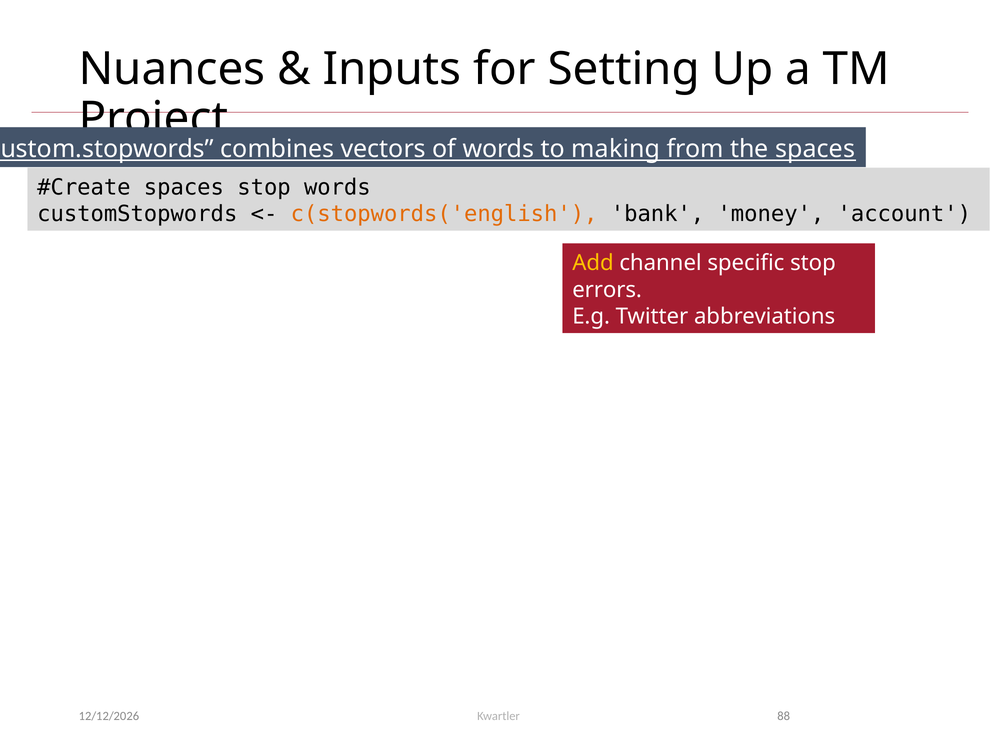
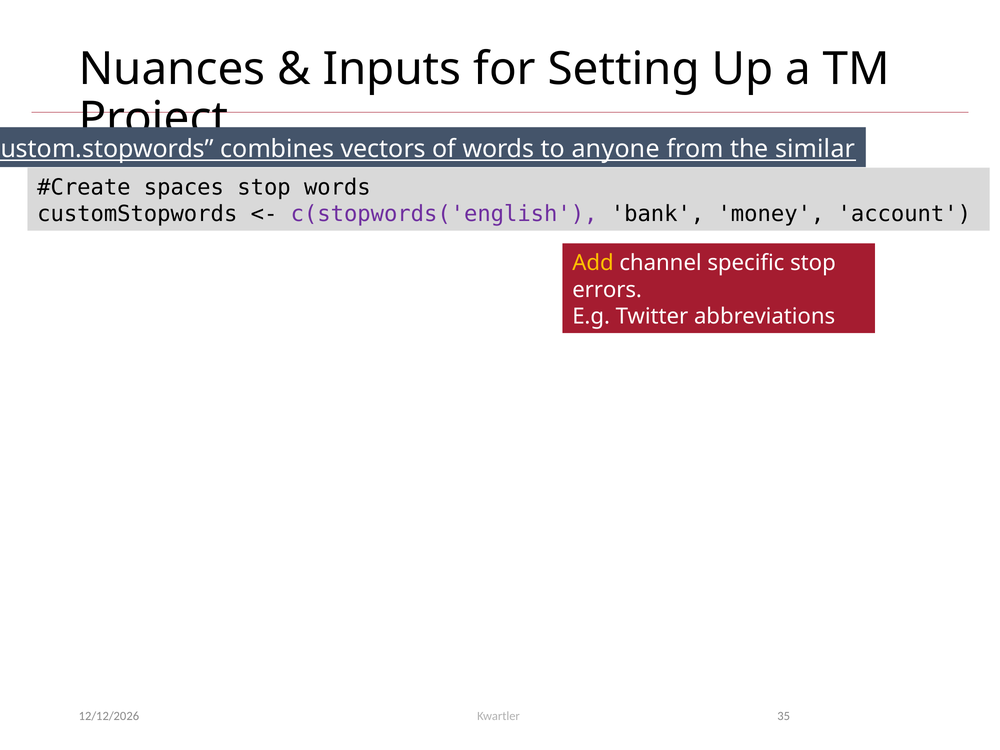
making: making -> anyone
the spaces: spaces -> similar
c(stopwords('english colour: orange -> purple
88: 88 -> 35
